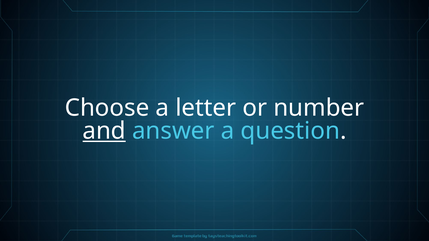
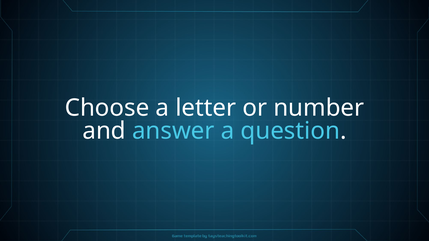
and underline: present -> none
